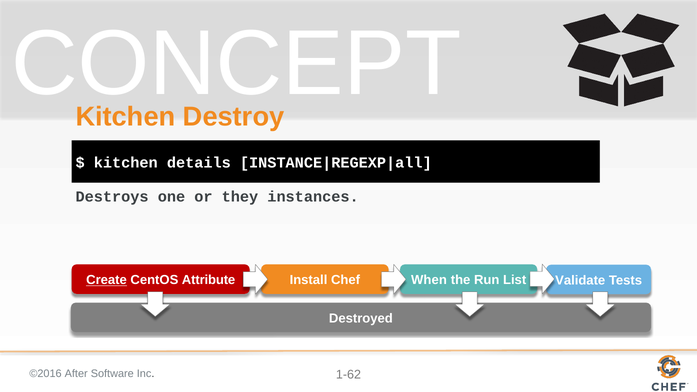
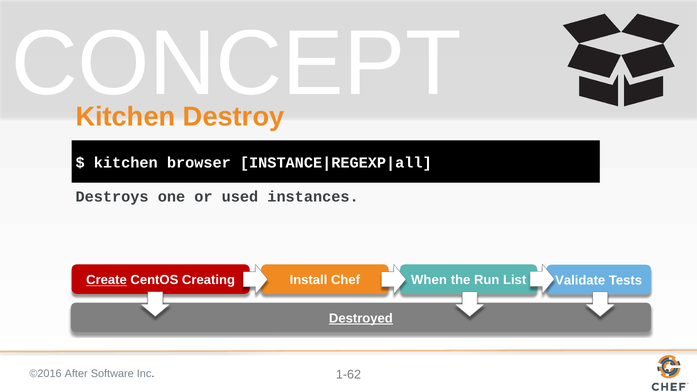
details: details -> browser
they: they -> used
Attribute: Attribute -> Creating
Destroyed underline: none -> present
